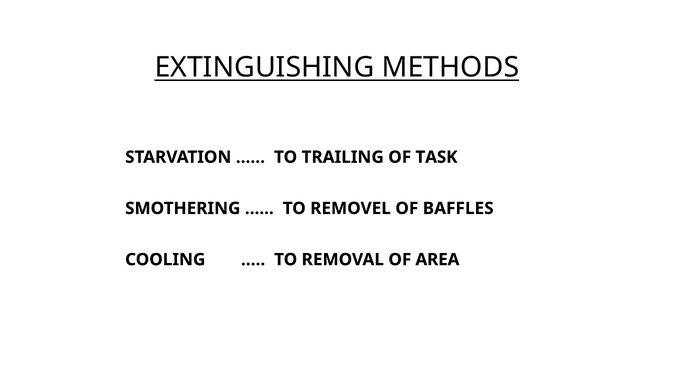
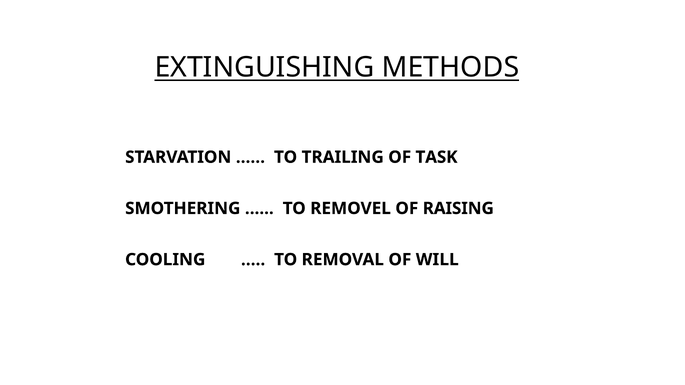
BAFFLES: BAFFLES -> RAISING
AREA: AREA -> WILL
